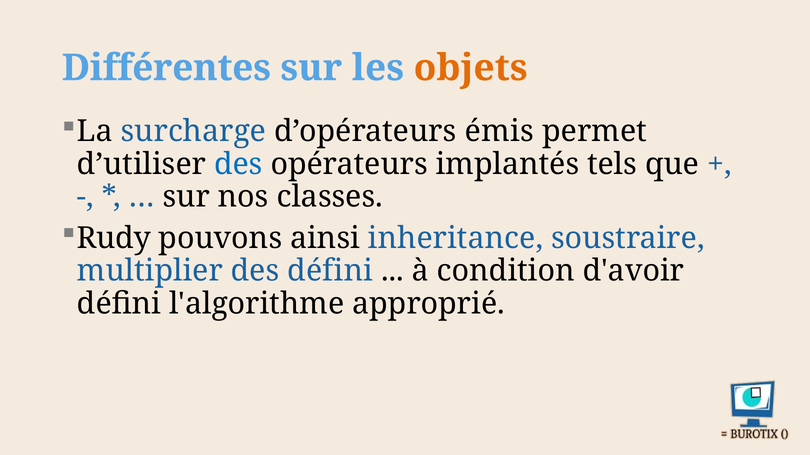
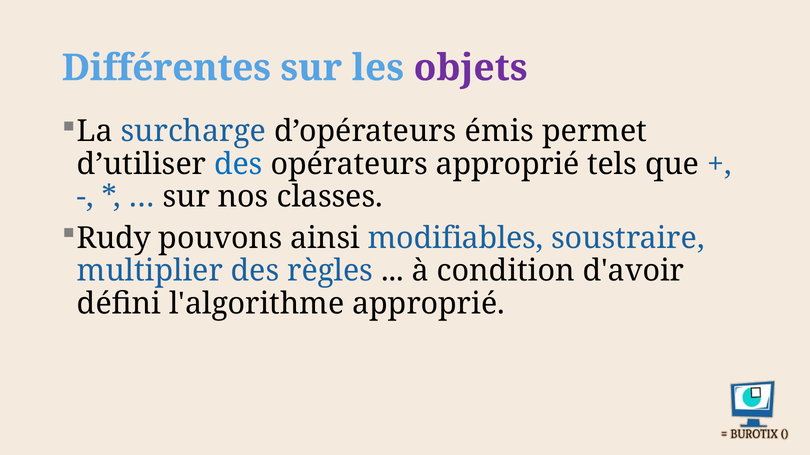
objets colour: orange -> purple
opérateurs implantés: implantés -> approprié
inheritance: inheritance -> modifiables
des défini: défini -> règles
